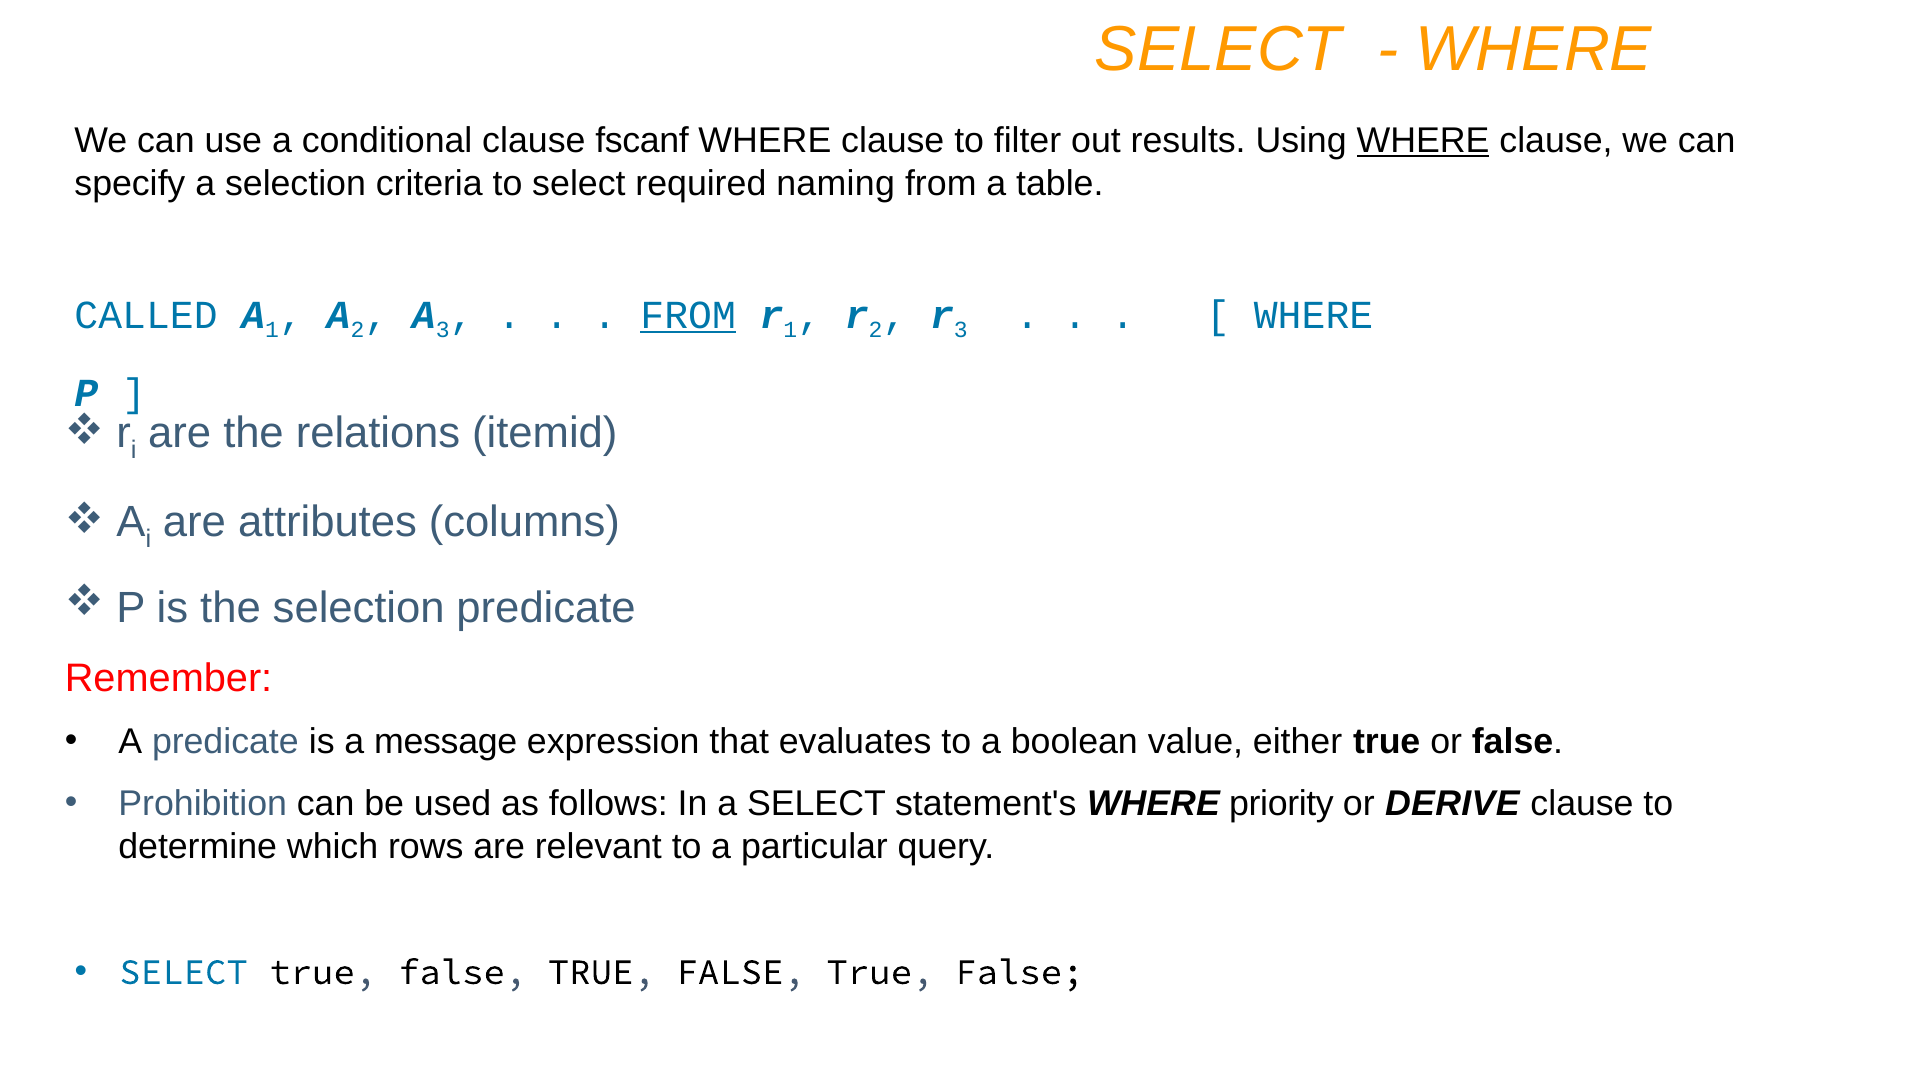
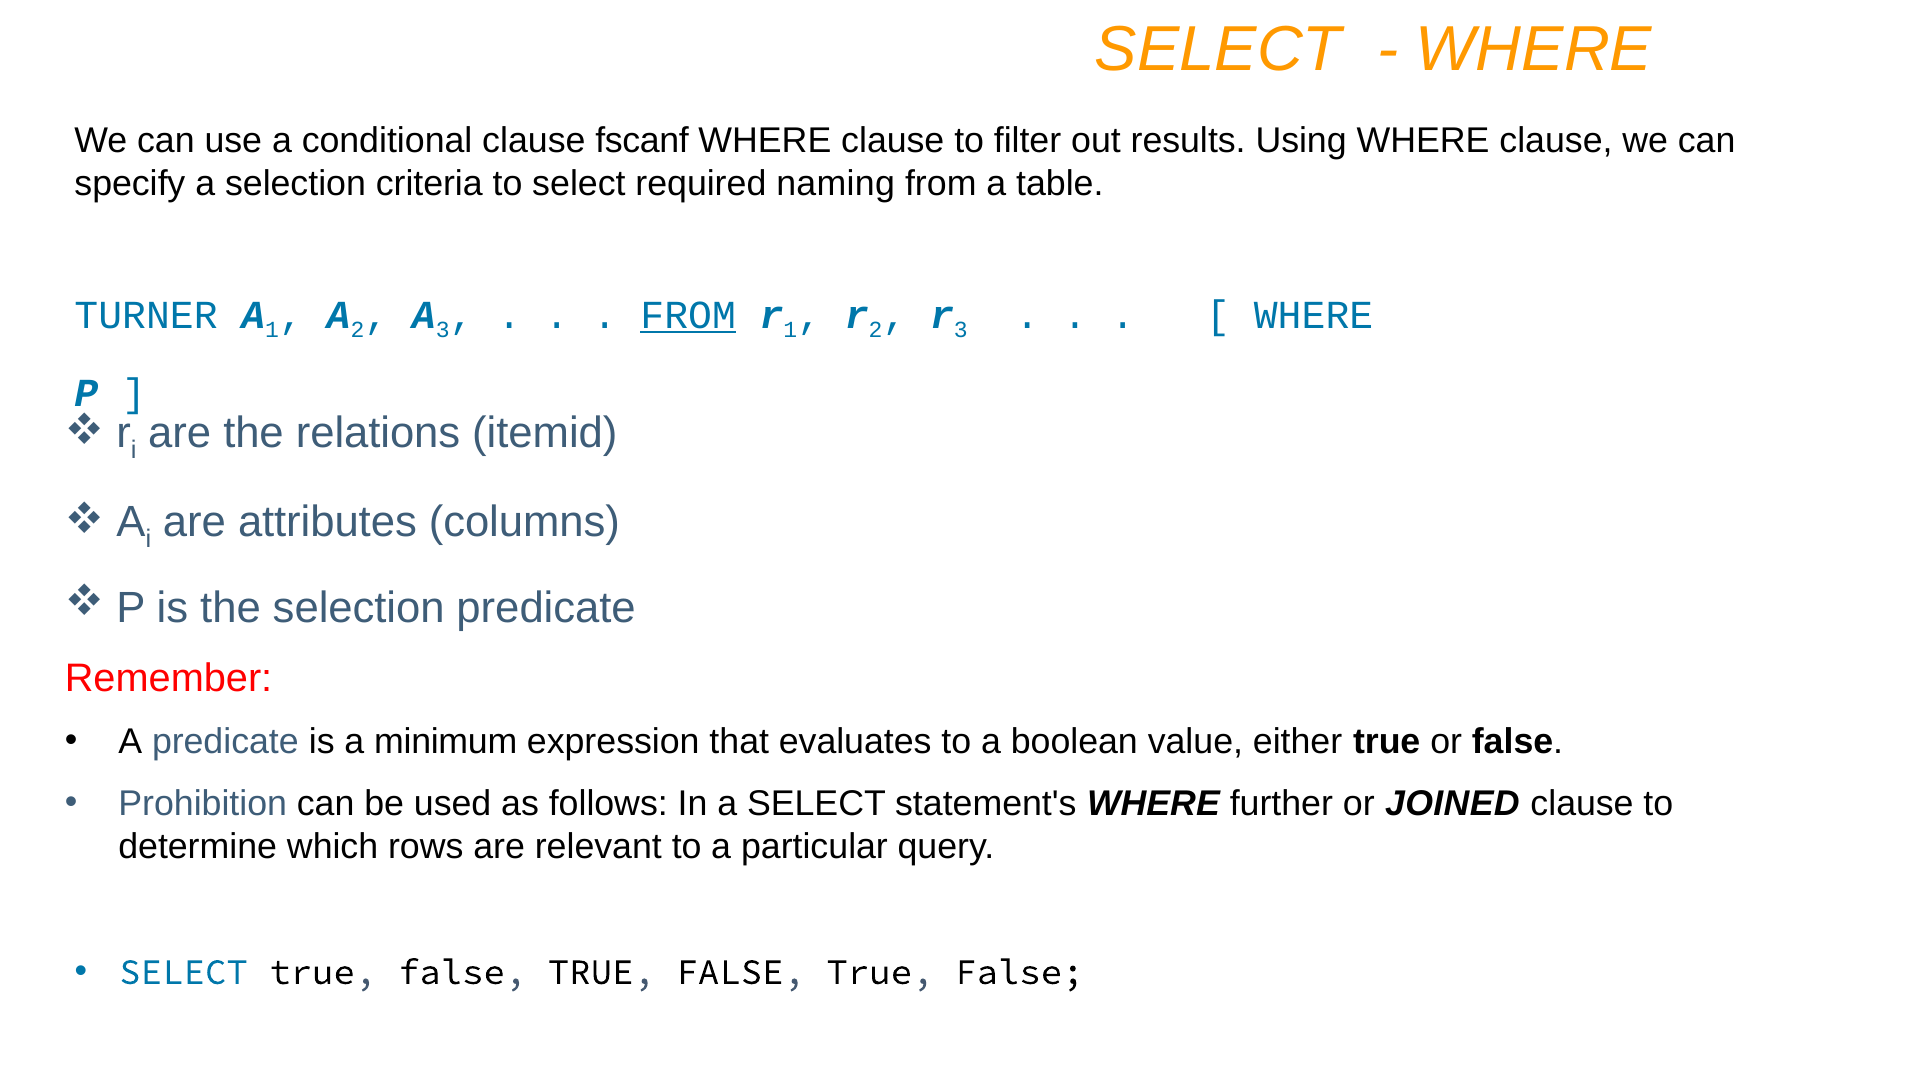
WHERE at (1423, 141) underline: present -> none
CALLED: CALLED -> TURNER
message: message -> minimum
priority: priority -> further
DERIVE: DERIVE -> JOINED
